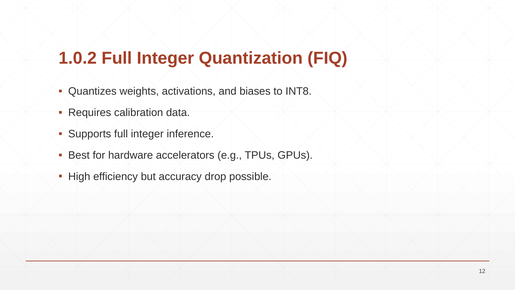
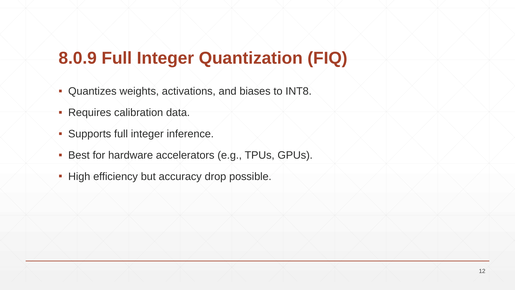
1.0.2: 1.0.2 -> 8.0.9
